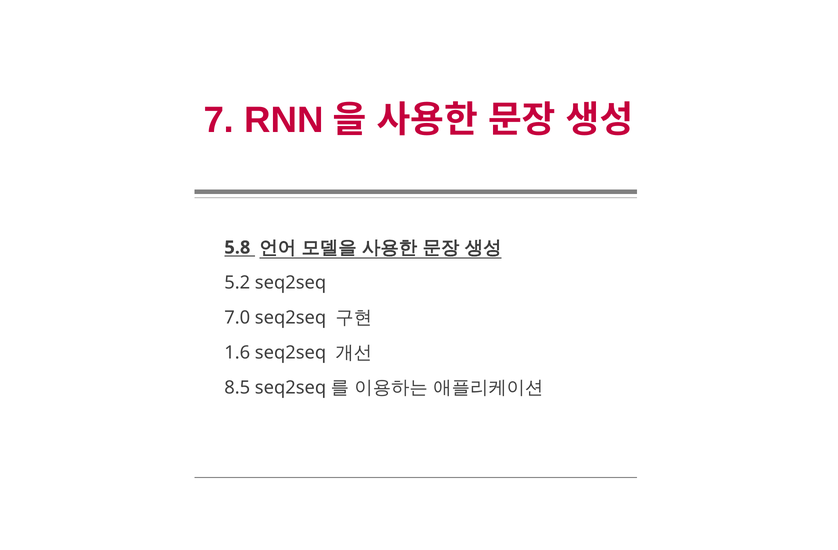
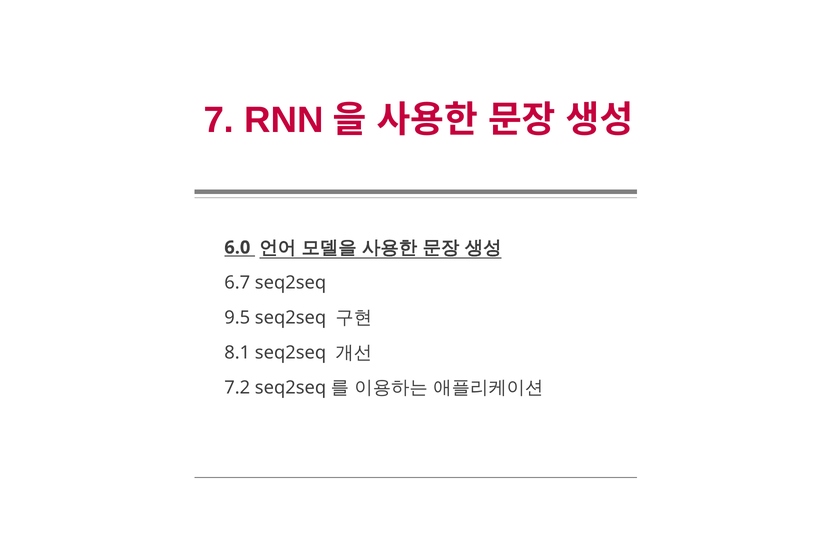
5.8: 5.8 -> 6.0
5.2: 5.2 -> 6.7
7.0: 7.0 -> 9.5
1.6: 1.6 -> 8.1
8.5: 8.5 -> 7.2
